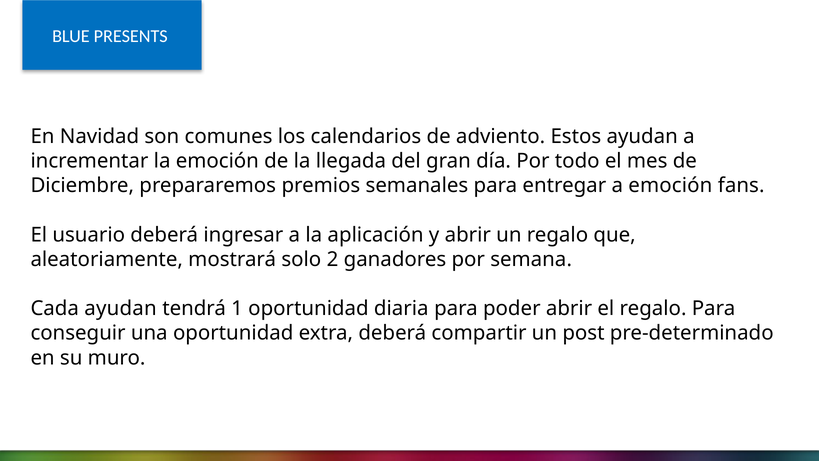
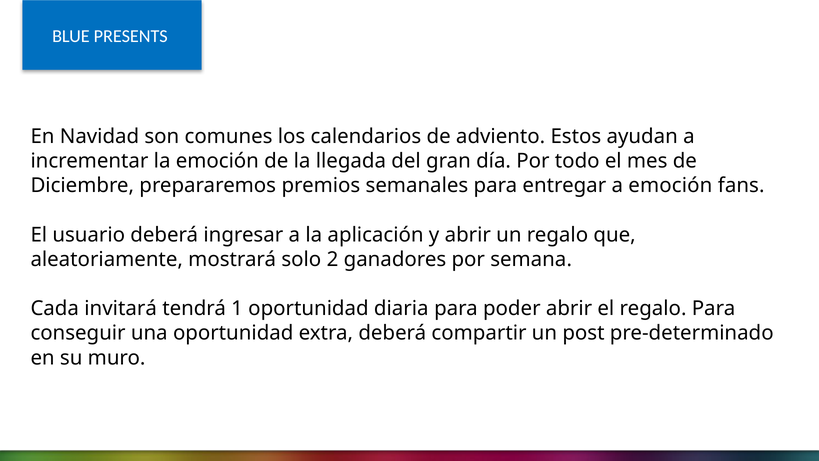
Cada ayudan: ayudan -> invitará
